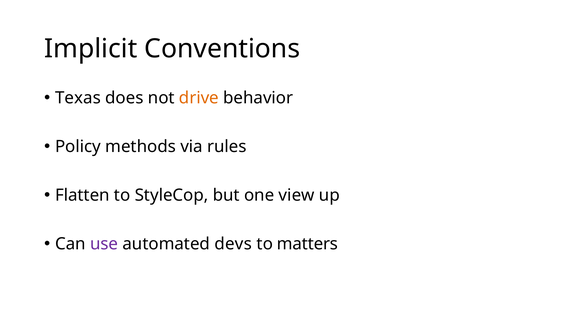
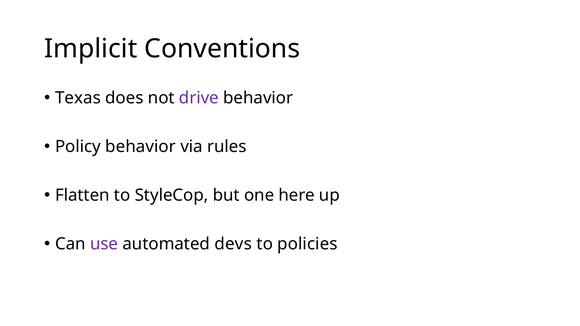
drive colour: orange -> purple
Policy methods: methods -> behavior
view: view -> here
matters: matters -> policies
